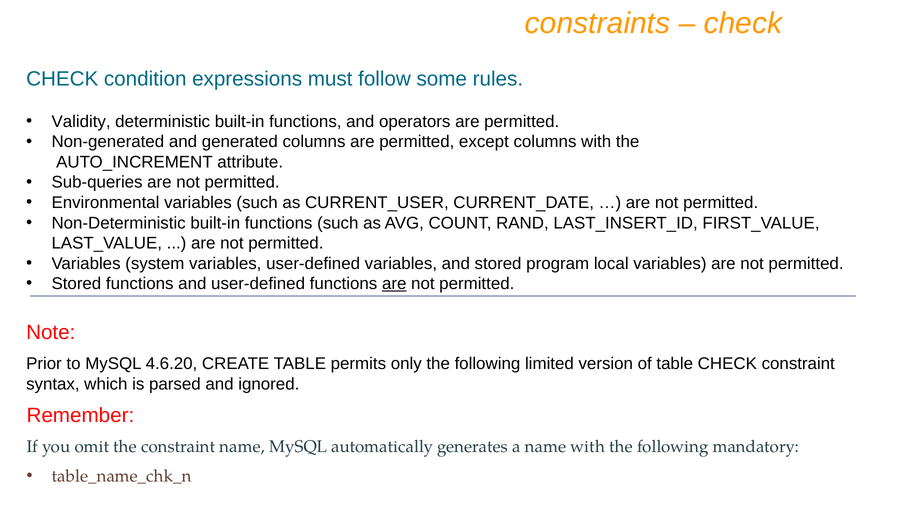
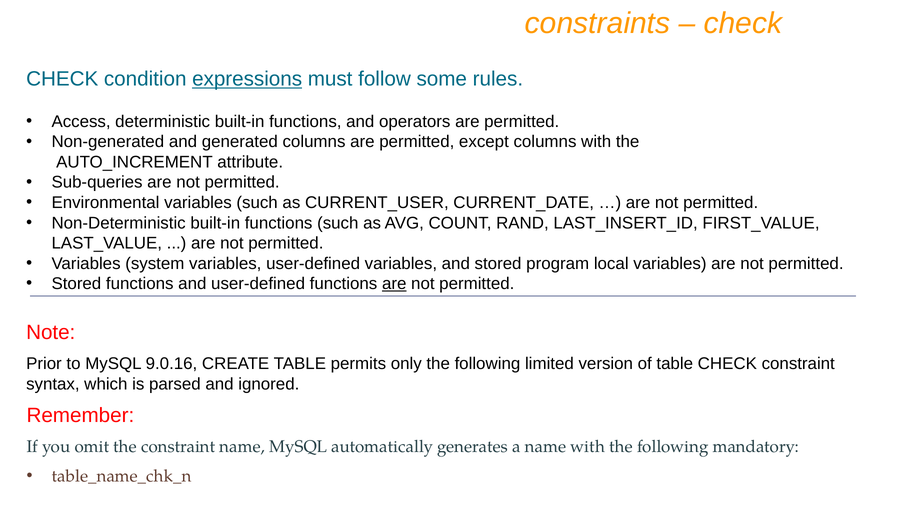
expressions underline: none -> present
Validity: Validity -> Access
4.6.20: 4.6.20 -> 9.0.16
